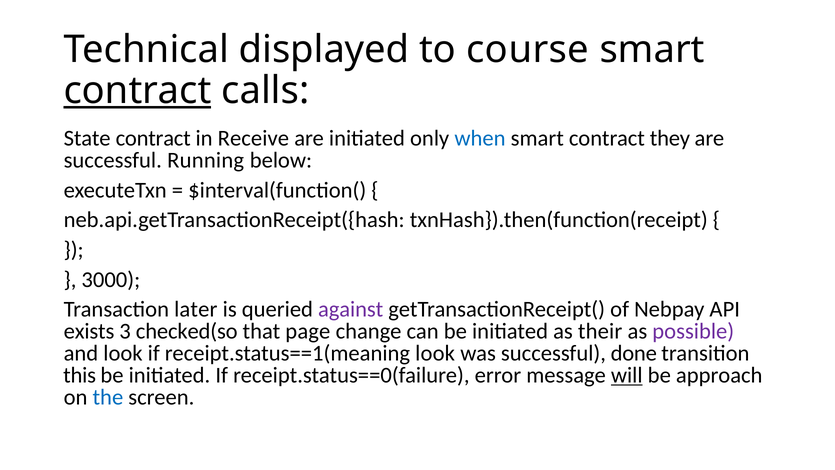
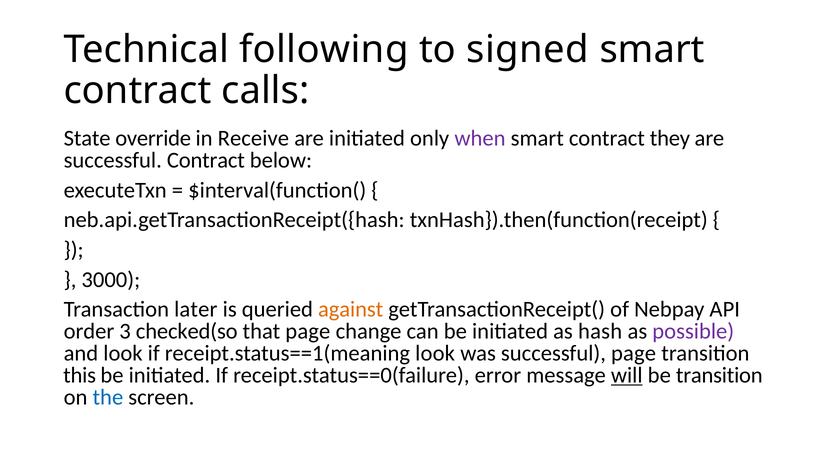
displayed: displayed -> following
course: course -> signed
contract at (138, 91) underline: present -> none
State contract: contract -> override
when colour: blue -> purple
successful Running: Running -> Contract
against colour: purple -> orange
exists: exists -> order
their: their -> hash
successful done: done -> page
be approach: approach -> transition
